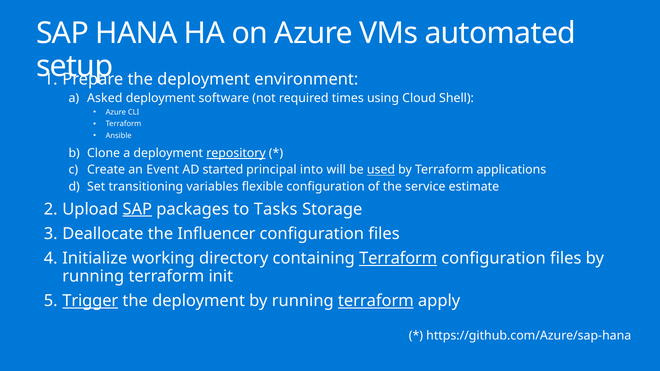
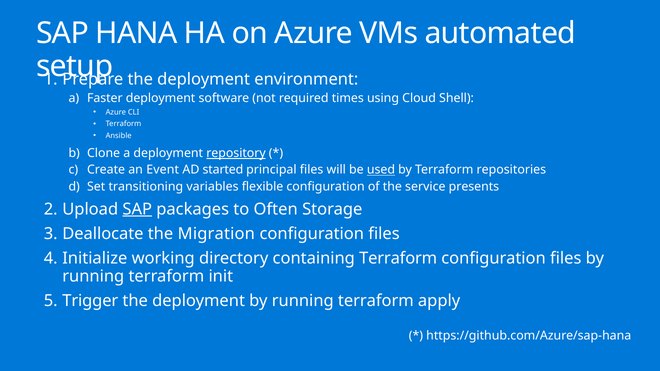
Asked: Asked -> Faster
principal into: into -> files
applications: applications -> repositories
estimate: estimate -> presents
Tasks: Tasks -> Often
Influencer: Influencer -> Migration
Terraform at (398, 259) underline: present -> none
Trigger underline: present -> none
terraform at (376, 301) underline: present -> none
